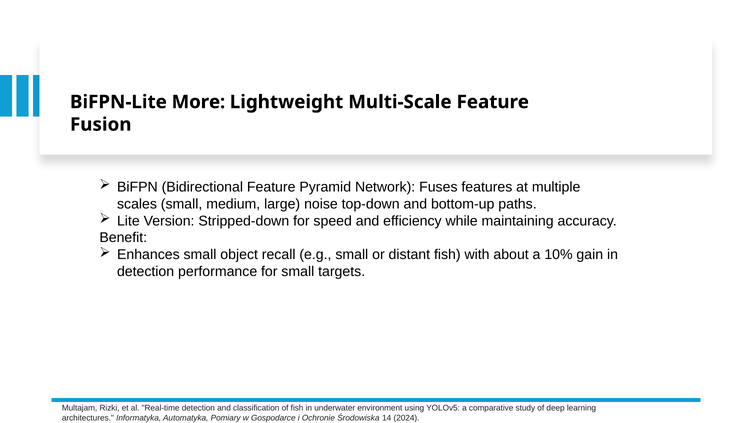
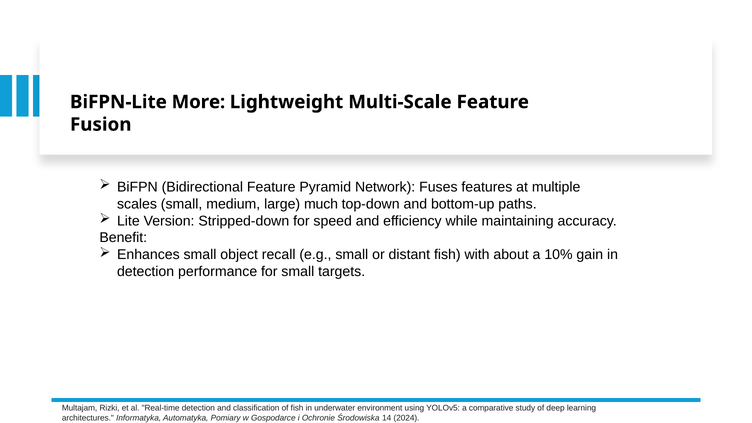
noise: noise -> much
